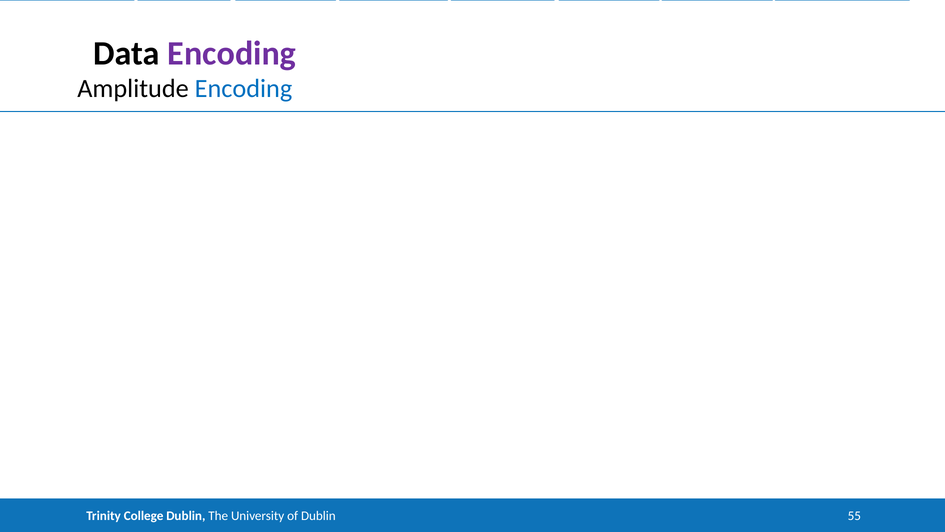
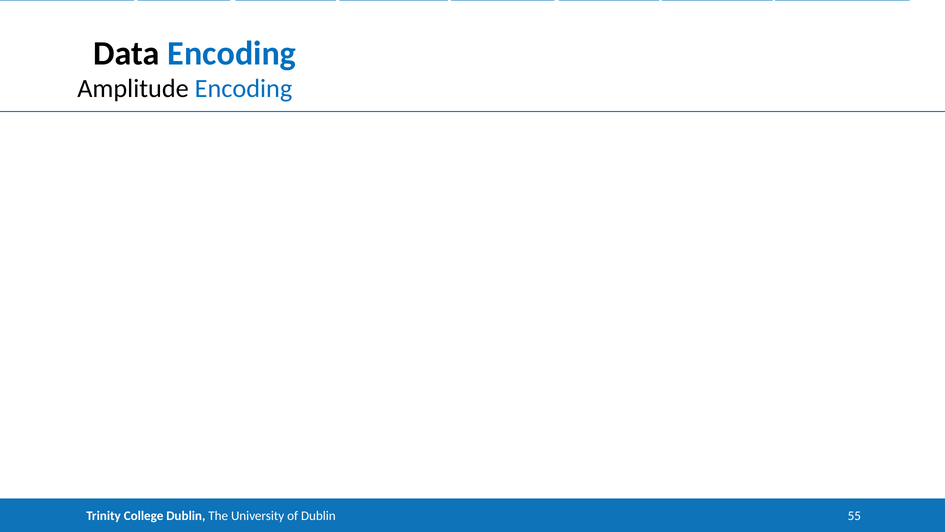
Encoding at (232, 53) colour: purple -> blue
